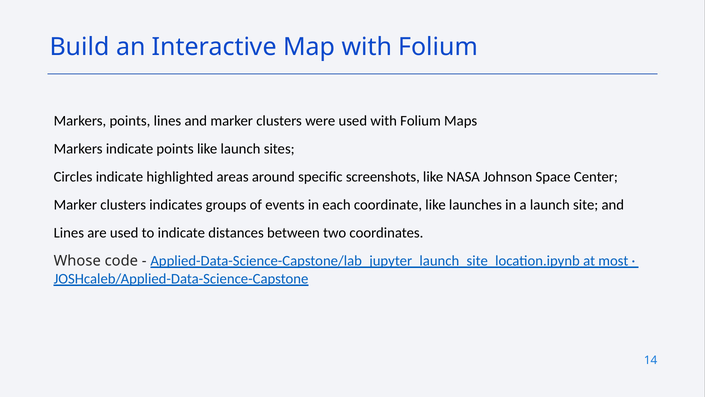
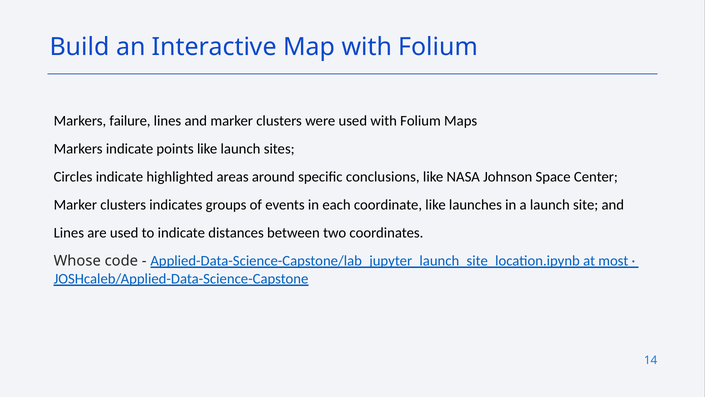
Markers points: points -> failure
screenshots: screenshots -> conclusions
